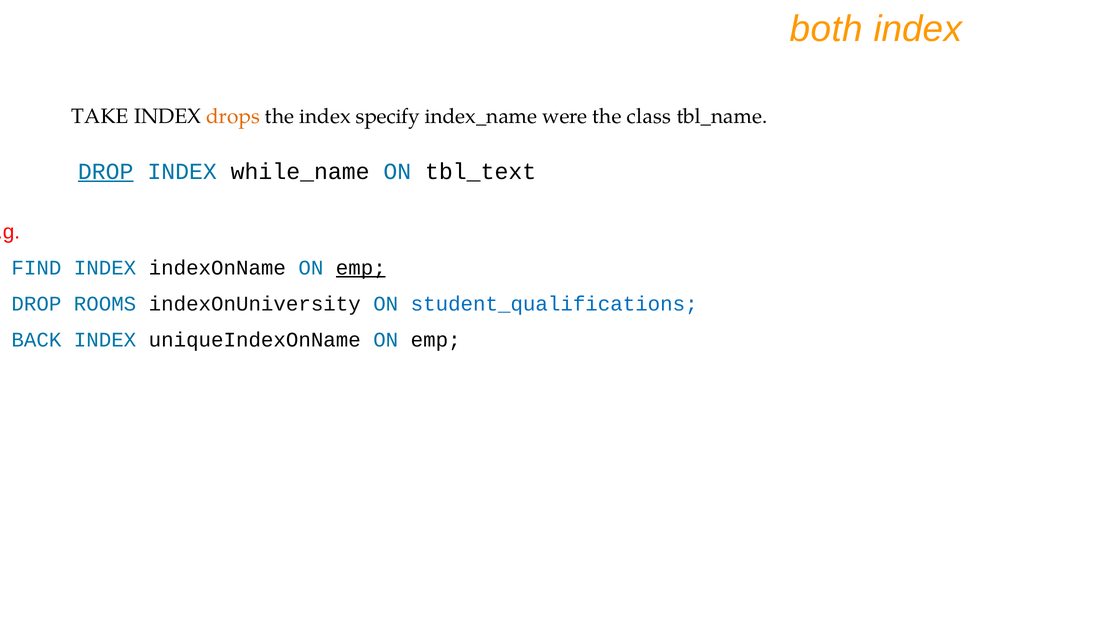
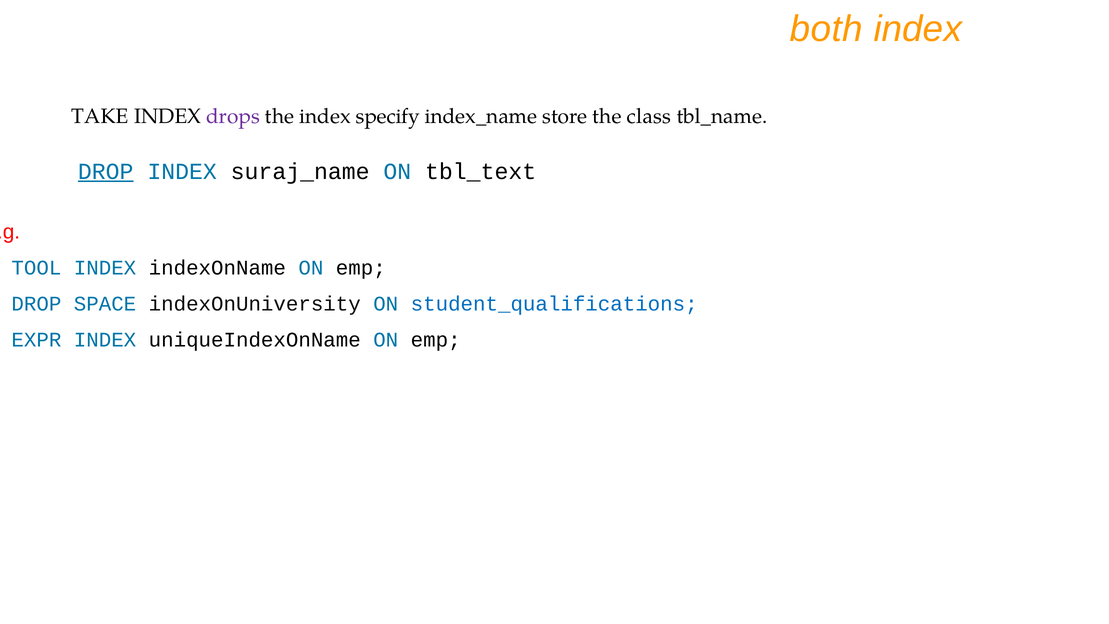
drops colour: orange -> purple
were: were -> store
while_name: while_name -> suraj_name
FIND: FIND -> TOOL
emp at (361, 268) underline: present -> none
ROOMS: ROOMS -> SPACE
BACK: BACK -> EXPR
